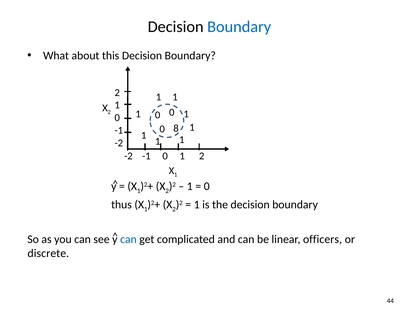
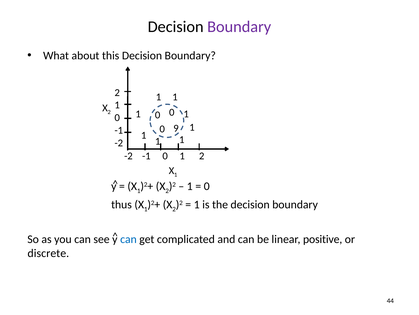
Boundary at (239, 27) colour: blue -> purple
8: 8 -> 9
officers: officers -> positive
